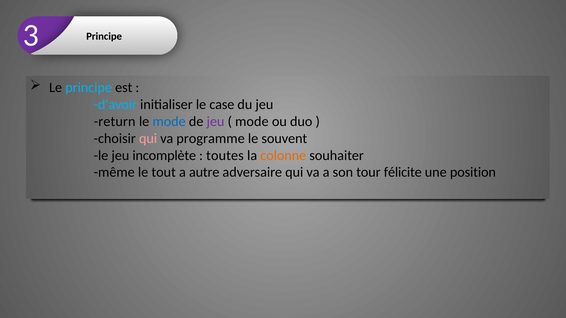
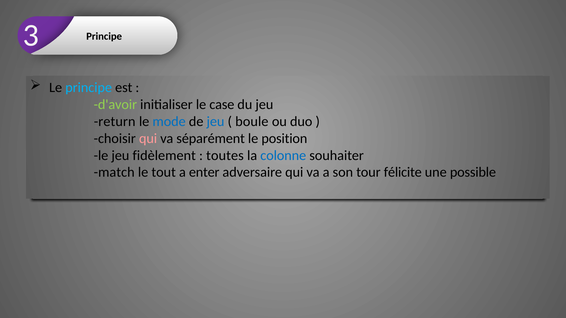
d'avoir colour: light blue -> light green
jeu at (215, 122) colour: purple -> blue
mode at (252, 122): mode -> boule
programme: programme -> séparément
souvent: souvent -> position
incomplète: incomplète -> fidèlement
colonne colour: orange -> blue
même: même -> match
autre: autre -> enter
position: position -> possible
